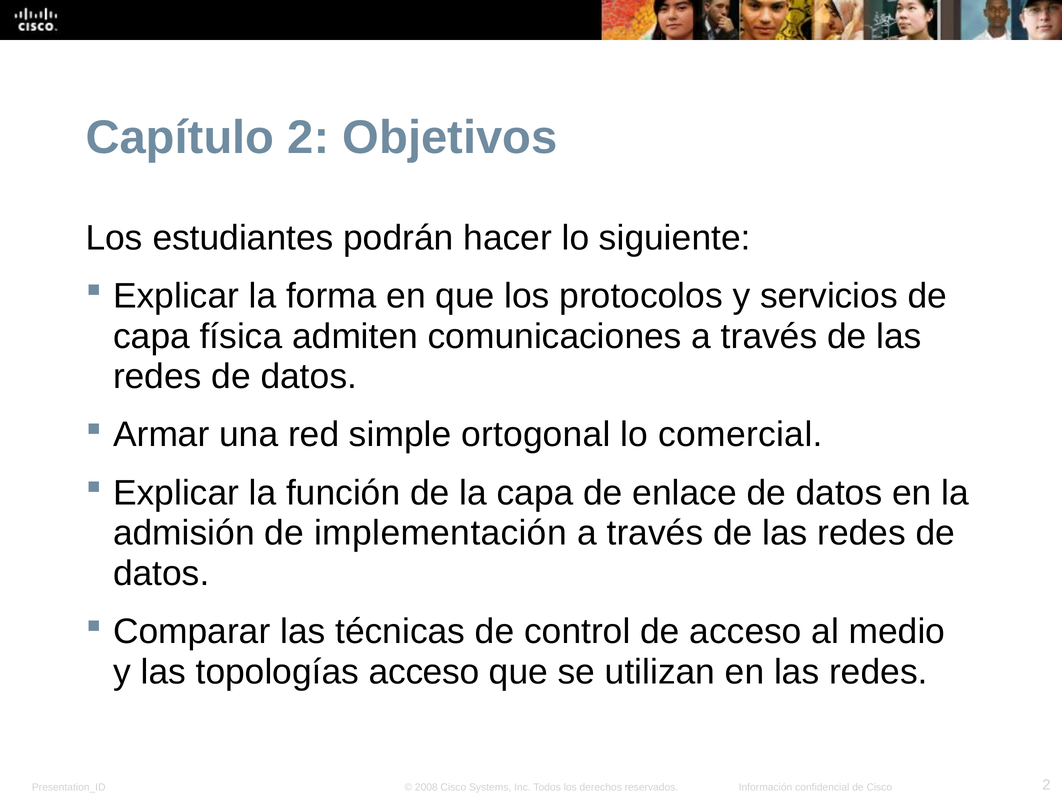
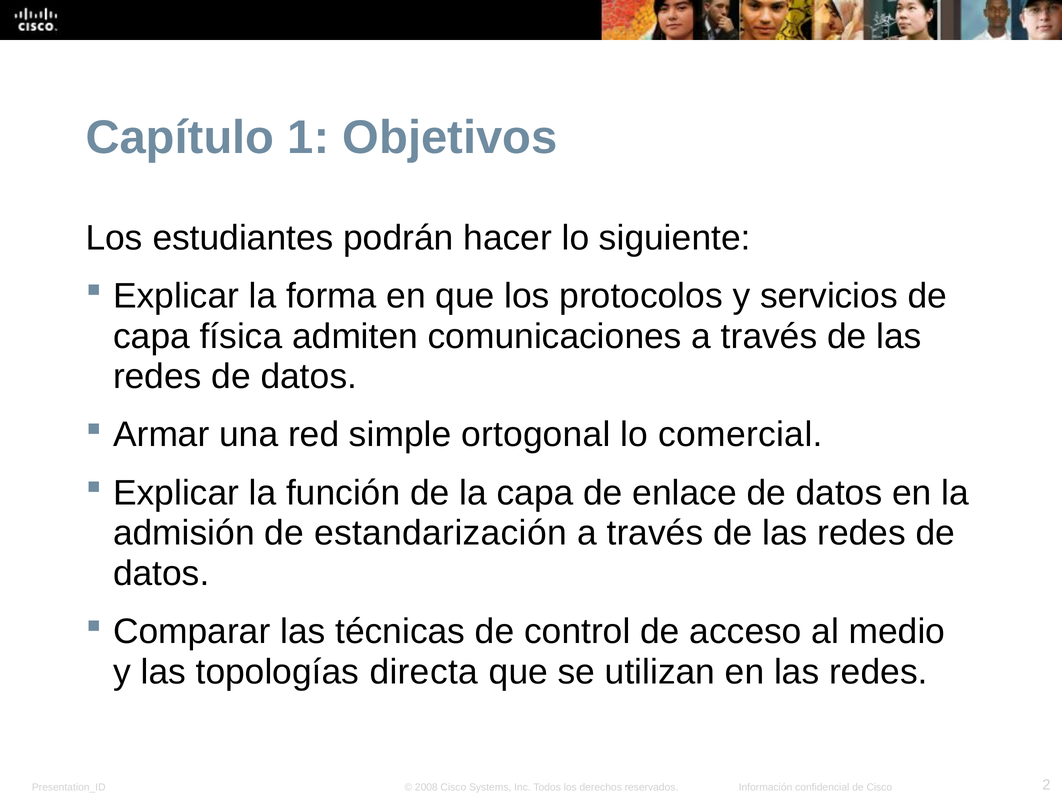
Capítulo 2: 2 -> 1
implementación: implementación -> estandarización
topologías acceso: acceso -> directa
